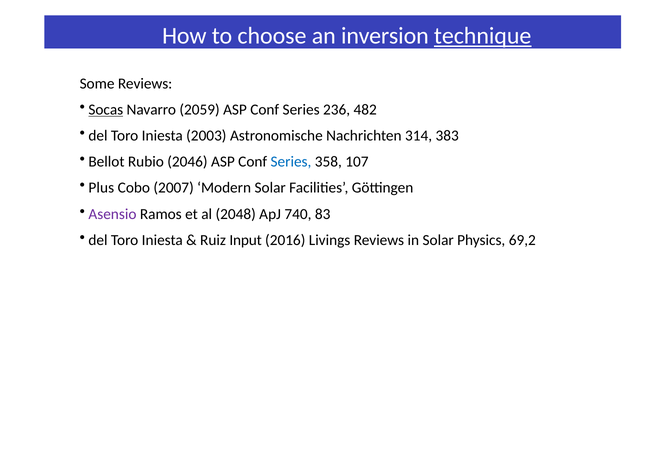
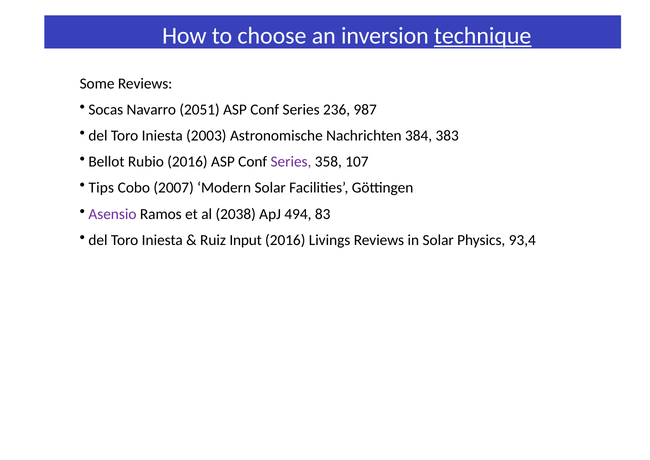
Socas underline: present -> none
2059: 2059 -> 2051
482: 482 -> 987
314: 314 -> 384
Rubio 2046: 2046 -> 2016
Series at (291, 162) colour: blue -> purple
Plus: Plus -> Tips
2048: 2048 -> 2038
740: 740 -> 494
69,2: 69,2 -> 93,4
